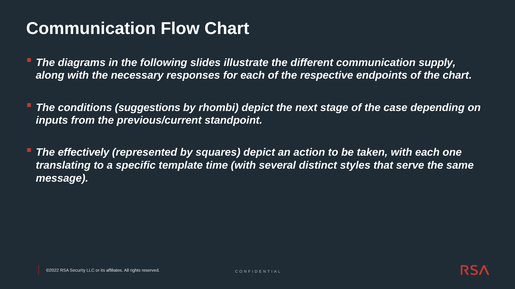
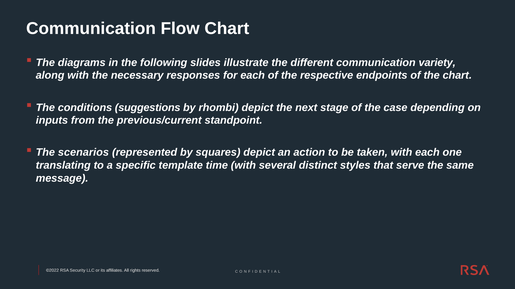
supply: supply -> variety
effectively: effectively -> scenarios
